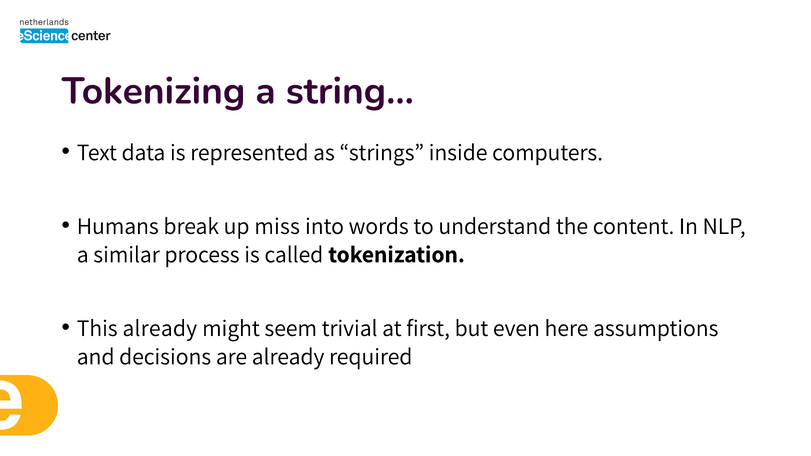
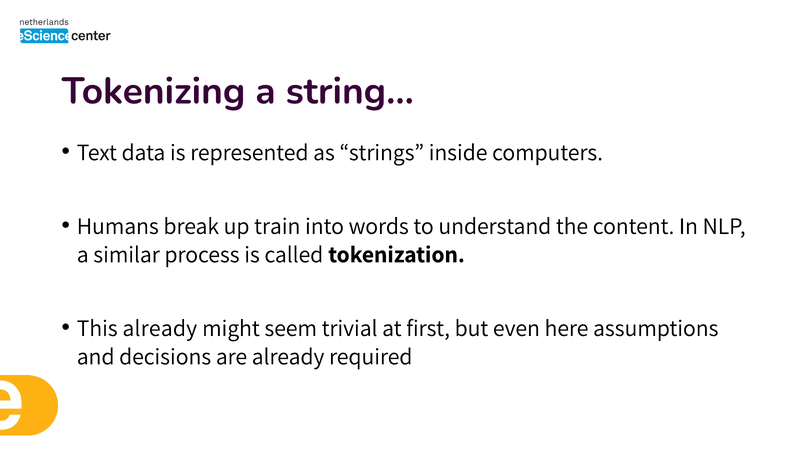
miss: miss -> train
